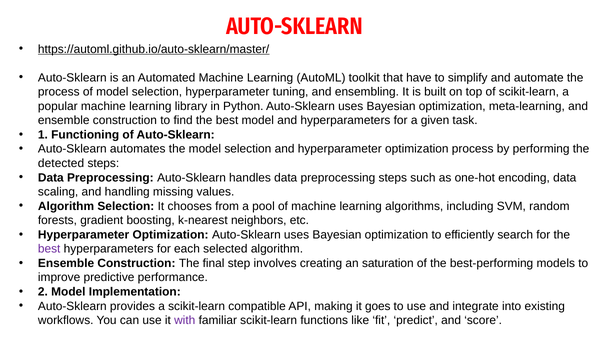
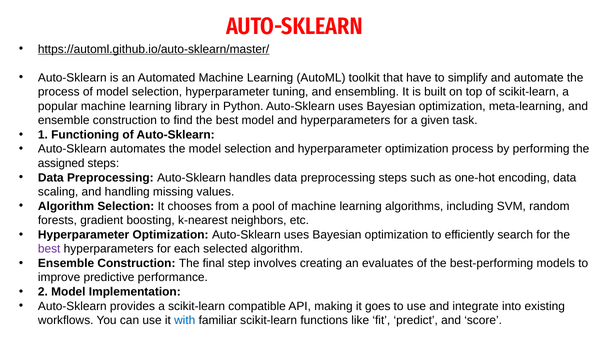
detected: detected -> assigned
saturation: saturation -> evaluates
with colour: purple -> blue
